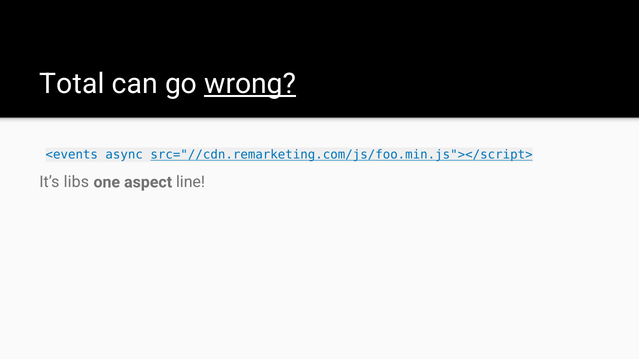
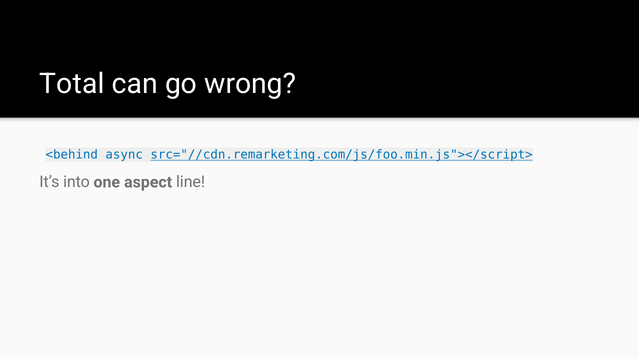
wrong underline: present -> none
<events: <events -> <behind
libs: libs -> into
